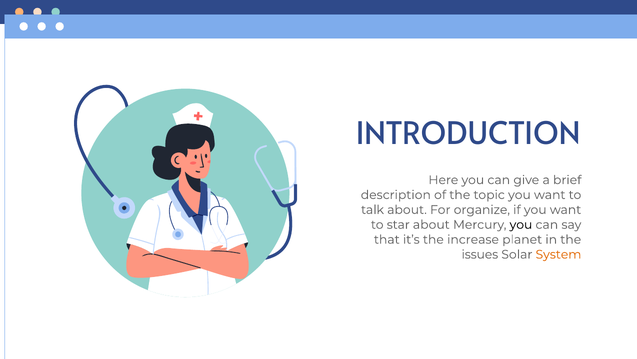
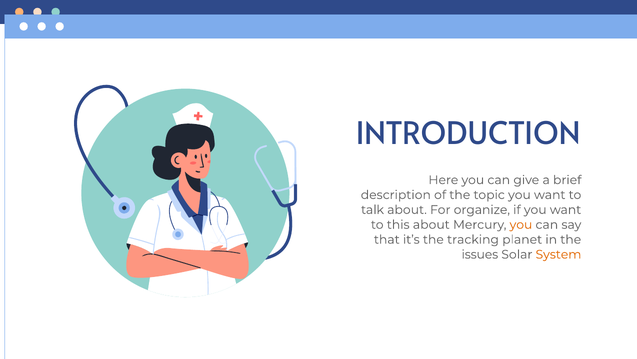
star: star -> this
you at (521, 224) colour: black -> orange
increase: increase -> tracking
